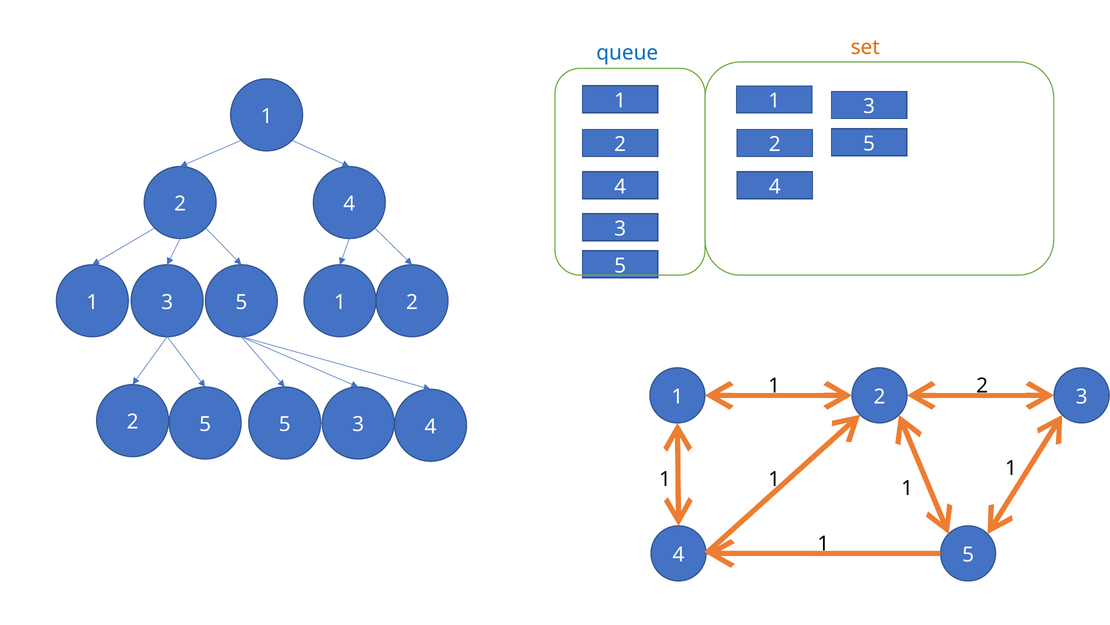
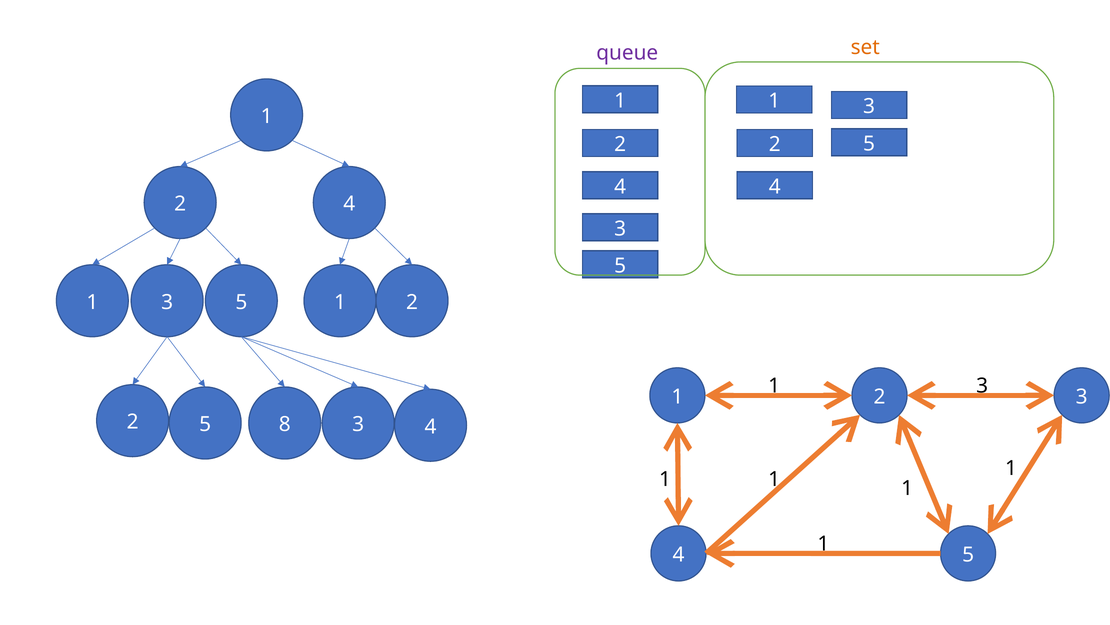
queue colour: blue -> purple
2 at (982, 385): 2 -> 3
5 5: 5 -> 8
